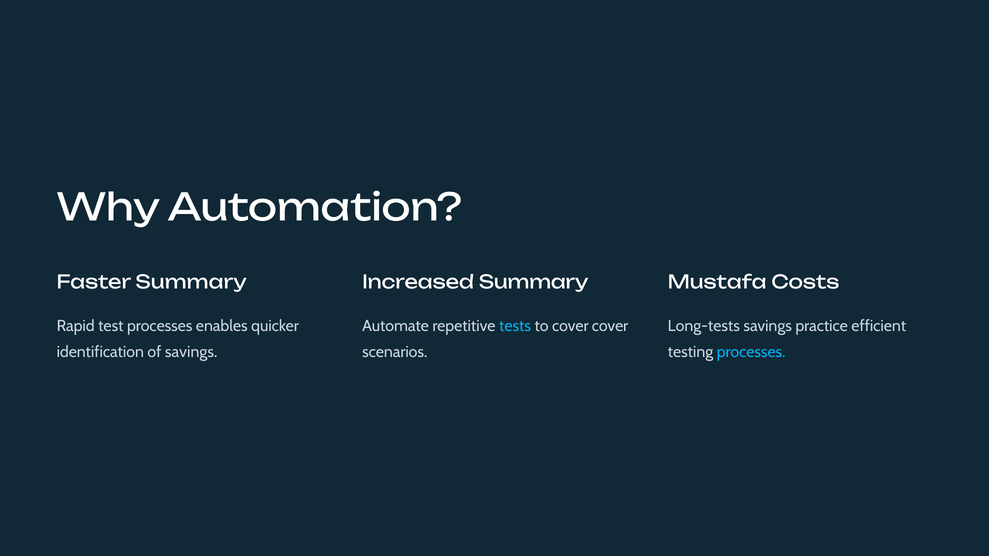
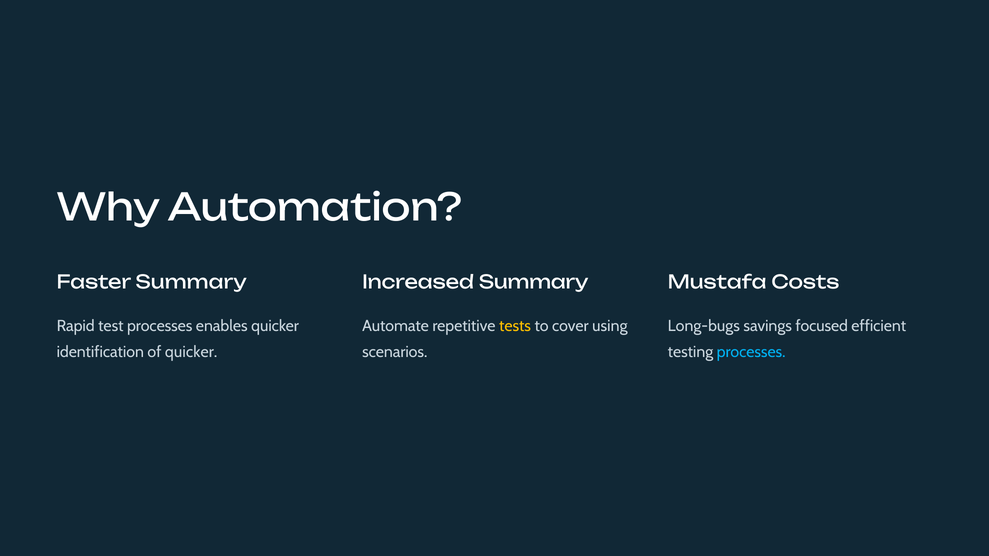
tests colour: light blue -> yellow
cover cover: cover -> using
Long-tests: Long-tests -> Long-bugs
practice: practice -> focused
of savings: savings -> quicker
